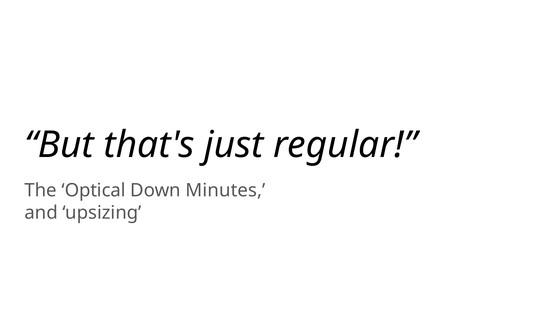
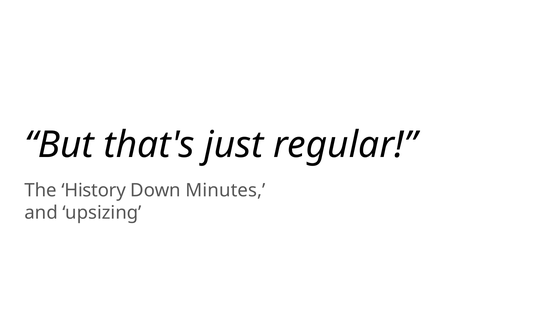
Optical: Optical -> History
